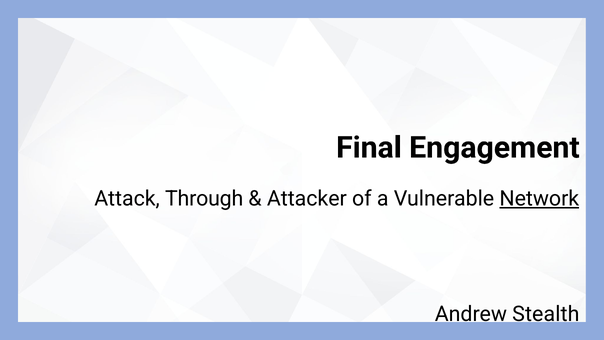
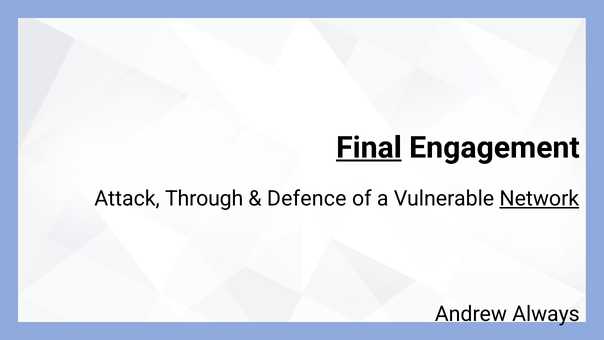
Final underline: none -> present
Attacker: Attacker -> Defence
Stealth: Stealth -> Always
